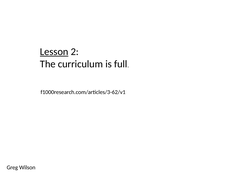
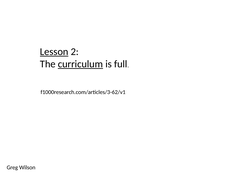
curriculum underline: none -> present
